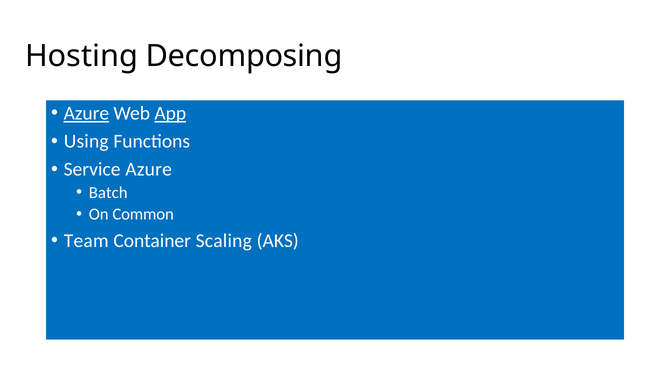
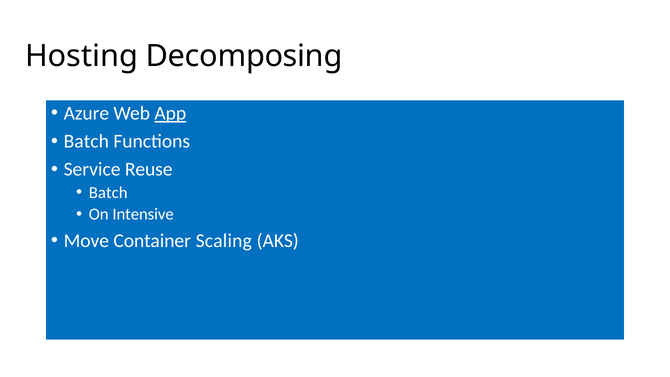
Azure at (86, 113) underline: present -> none
Using at (86, 141): Using -> Batch
Service Azure: Azure -> Reuse
Common: Common -> Intensive
Team: Team -> Move
